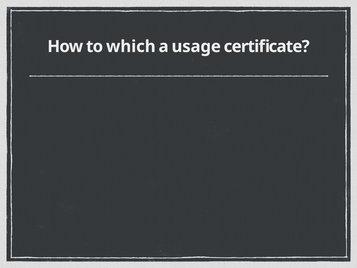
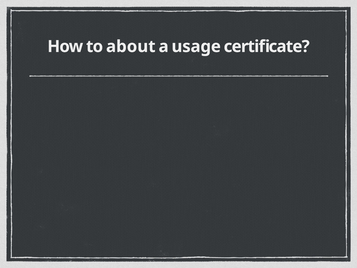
which: which -> about
